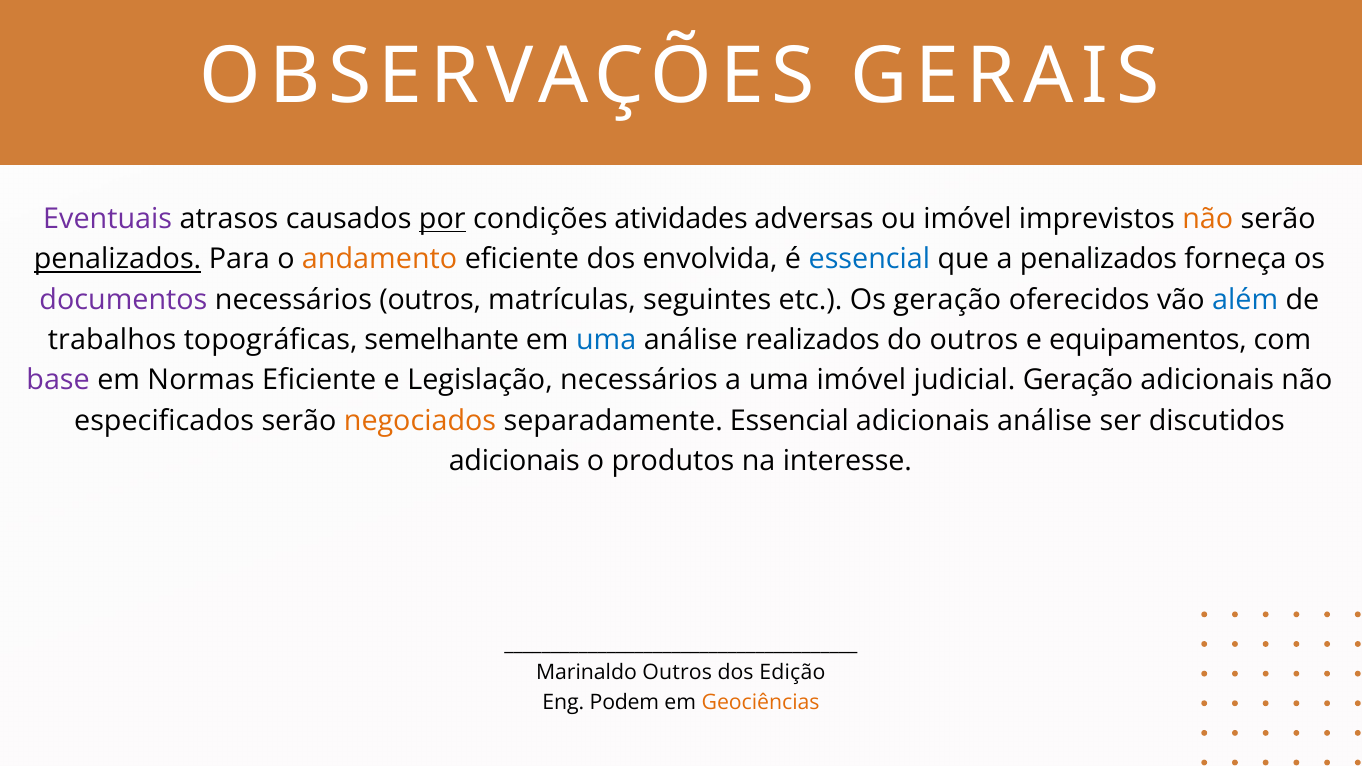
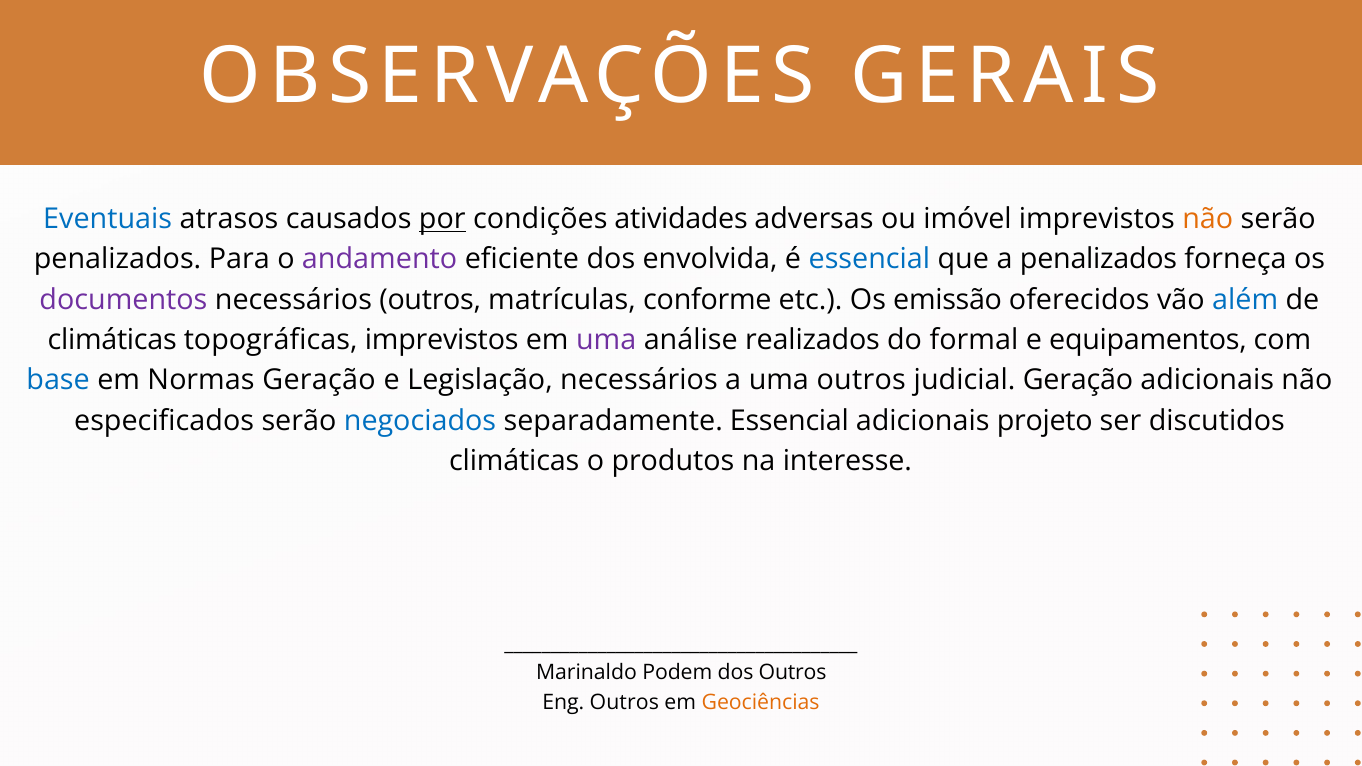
Eventuais colour: purple -> blue
penalizados at (118, 260) underline: present -> none
andamento colour: orange -> purple
seguintes: seguintes -> conforme
Os geração: geração -> emissão
trabalhos at (112, 340): trabalhos -> climáticas
topográficas semelhante: semelhante -> imprevistos
uma at (606, 340) colour: blue -> purple
do outros: outros -> formal
base colour: purple -> blue
Normas Eficiente: Eficiente -> Geração
uma imóvel: imóvel -> outros
negociados colour: orange -> blue
adicionais análise: análise -> projeto
adicionais at (514, 461): adicionais -> climáticas
Marinaldo Outros: Outros -> Podem
dos Edição: Edição -> Outros
Eng Podem: Podem -> Outros
